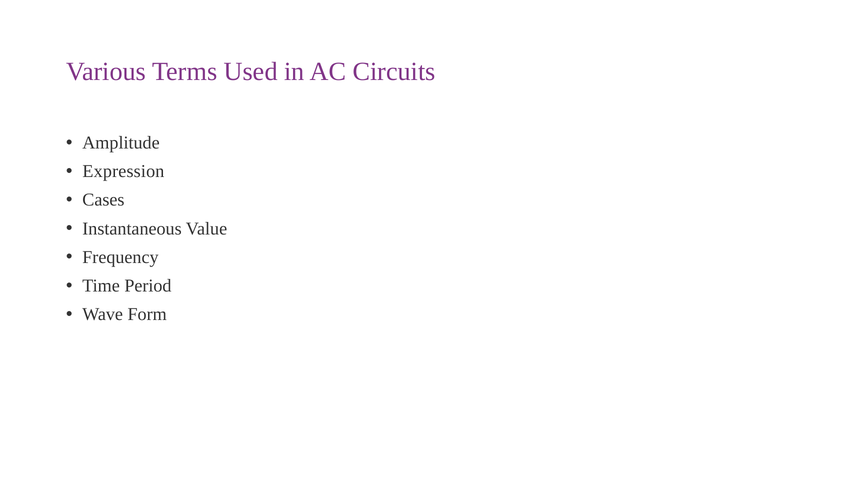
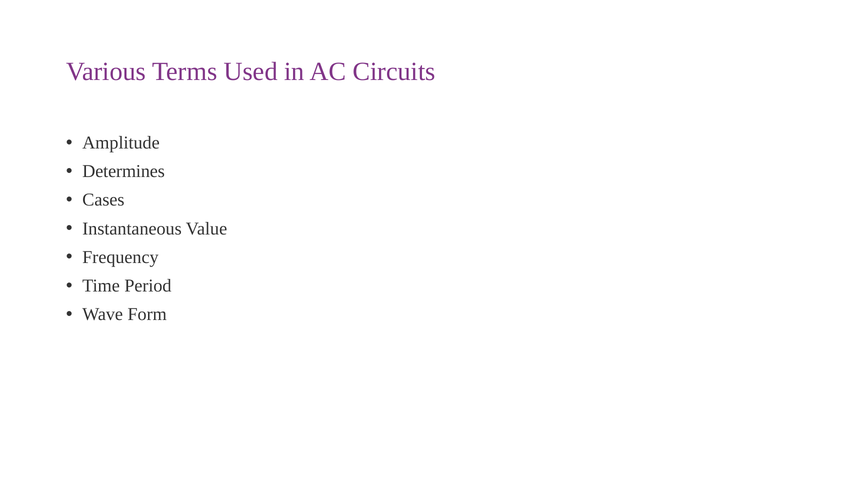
Expression: Expression -> Determines
